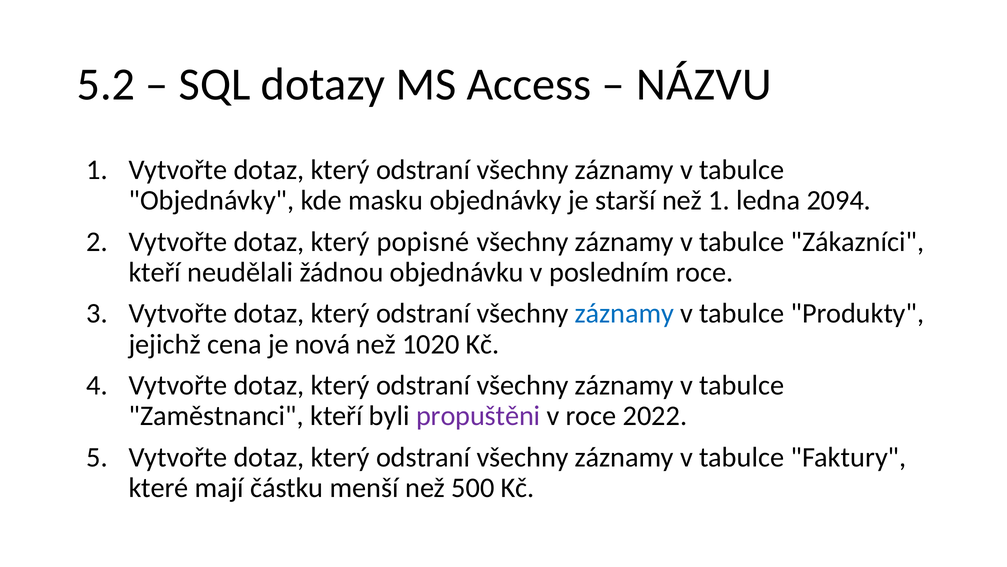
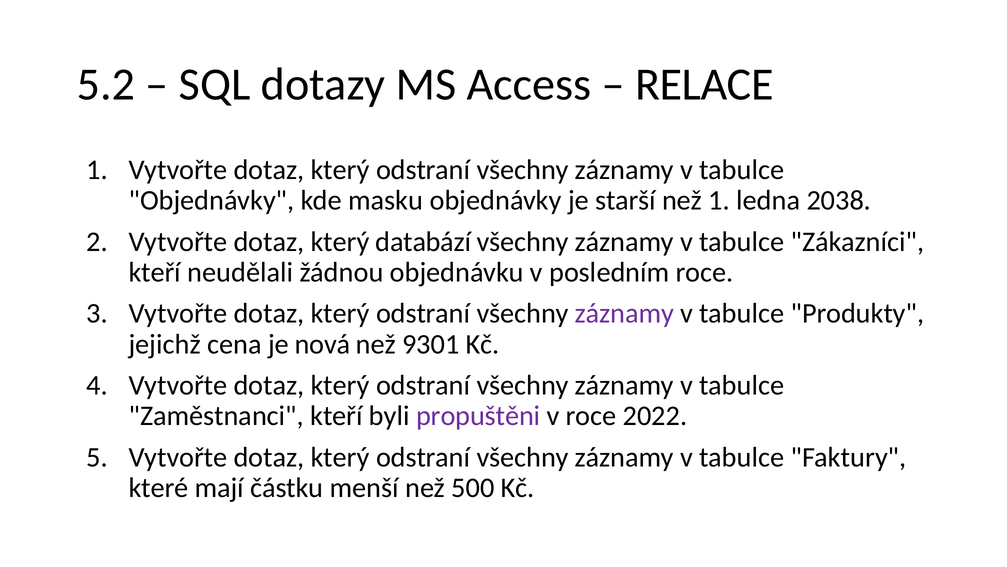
NÁZVU: NÁZVU -> RELACE
2094: 2094 -> 2038
popisné: popisné -> databází
záznamy at (624, 313) colour: blue -> purple
1020: 1020 -> 9301
